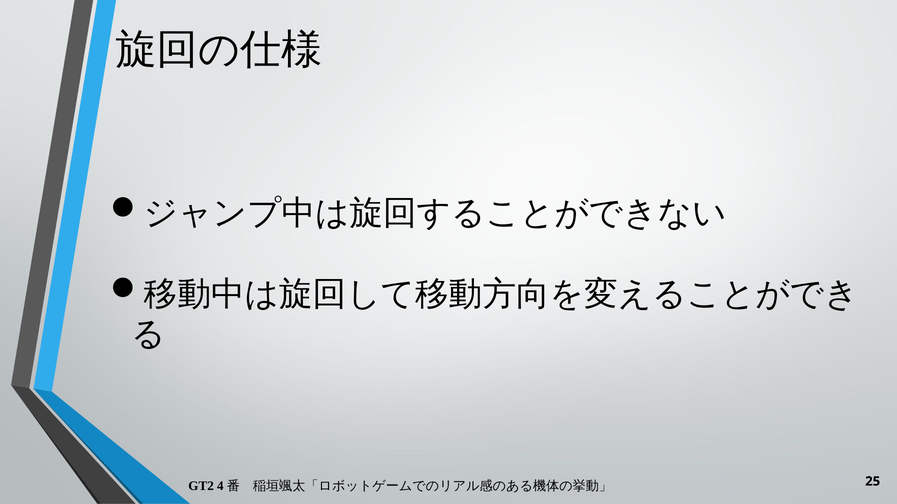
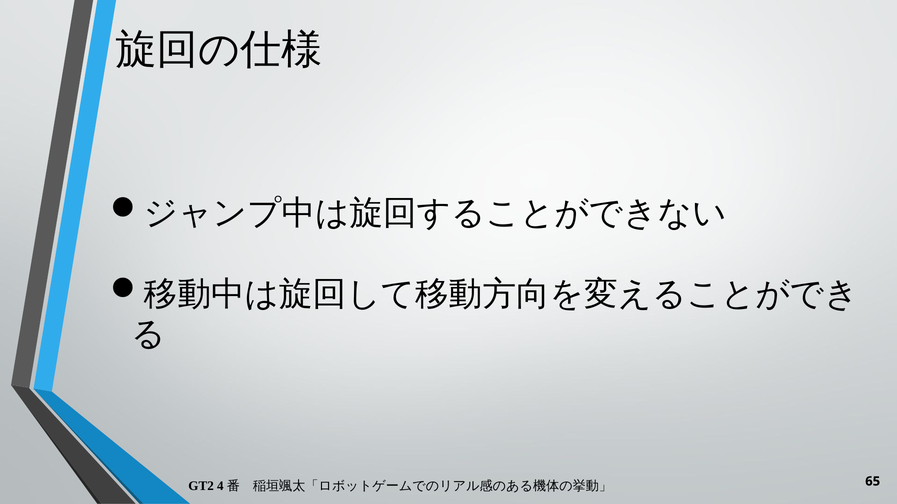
25: 25 -> 65
